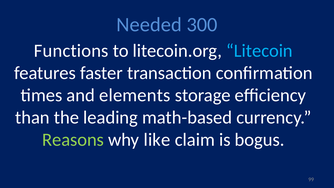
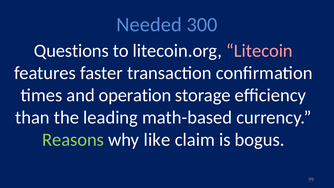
Functions: Functions -> Questions
Litecoin colour: light blue -> pink
elements: elements -> operation
